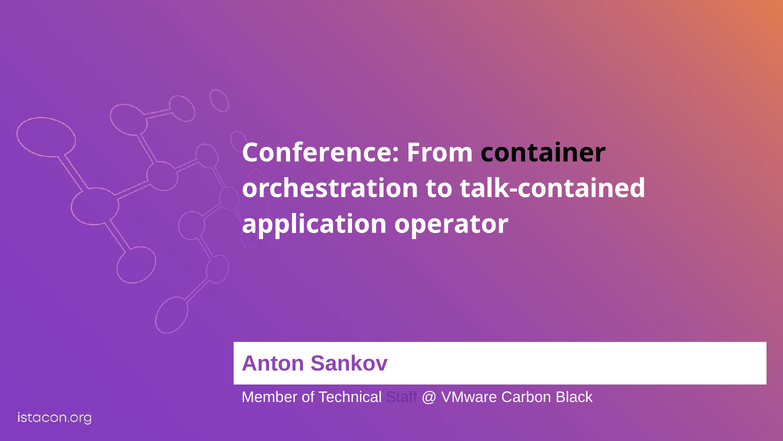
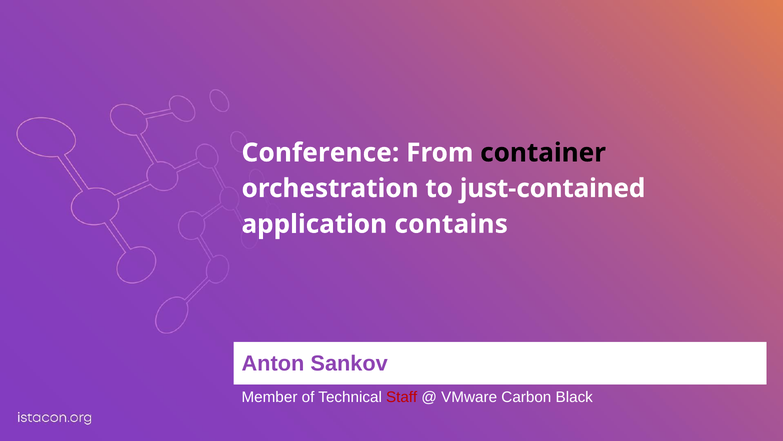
talk-contained: talk-contained -> just-contained
operator: operator -> contains
Staff colour: purple -> red
